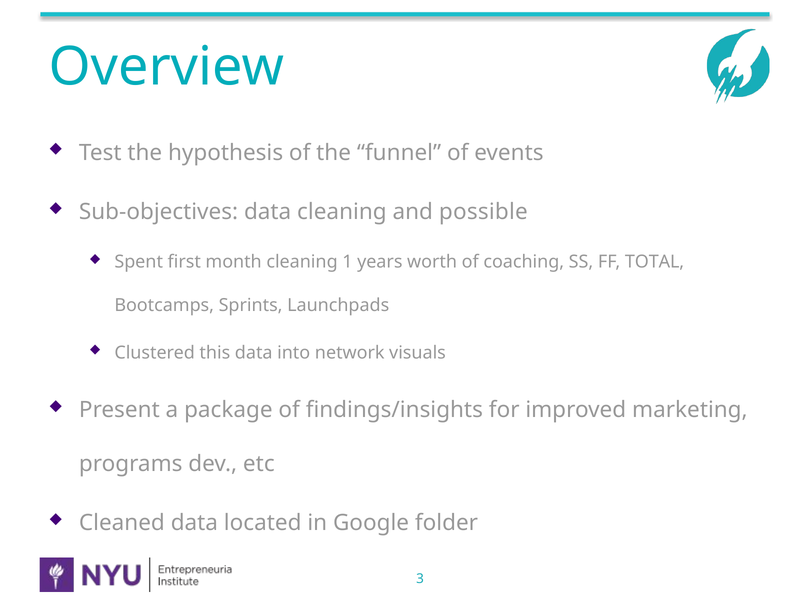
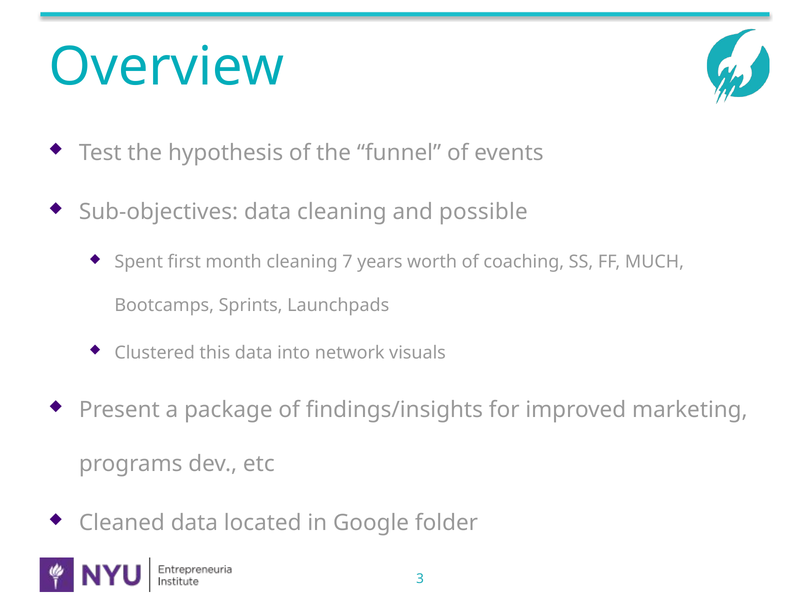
1: 1 -> 7
TOTAL: TOTAL -> MUCH
